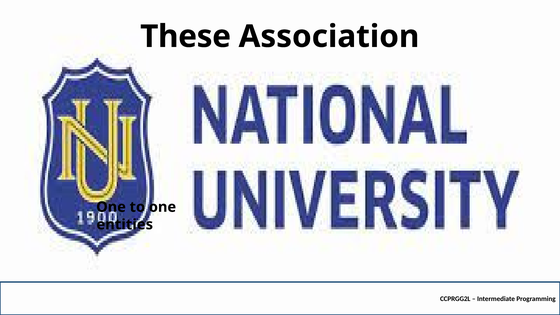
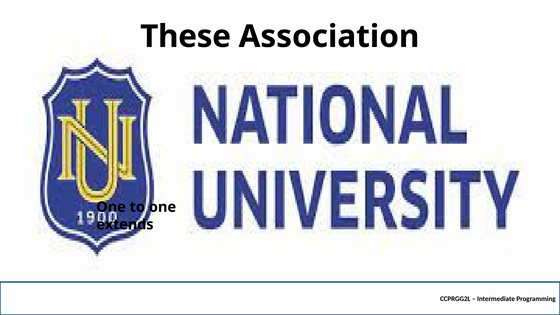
entities: entities -> extends
